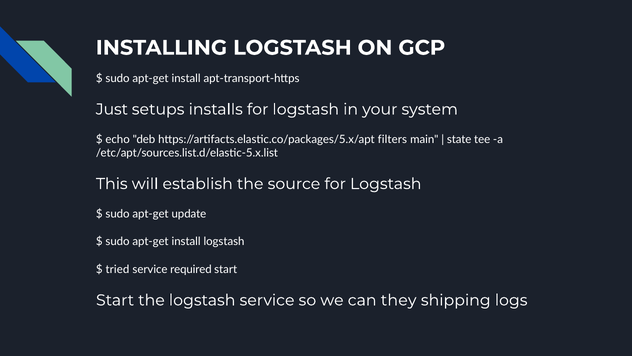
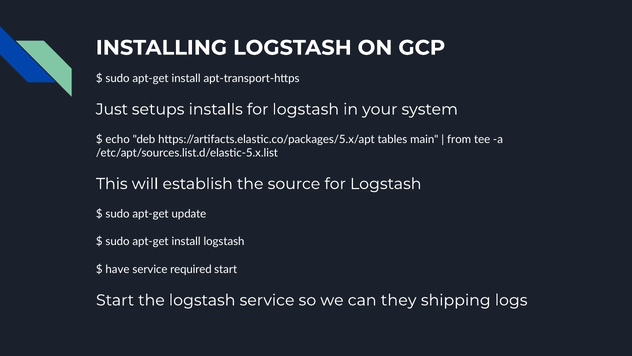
filters: filters -> tables
state: state -> from
tried: tried -> have
